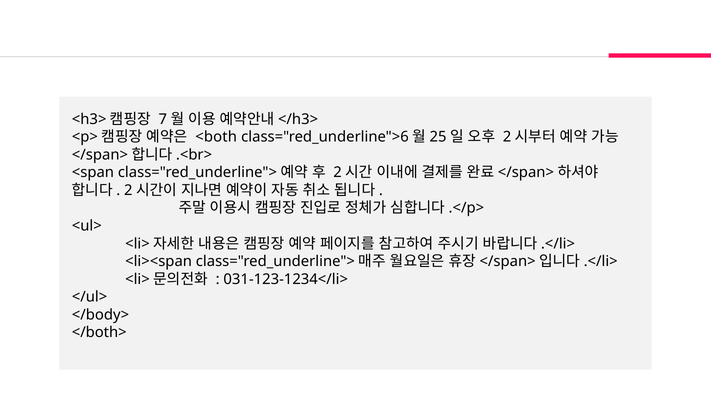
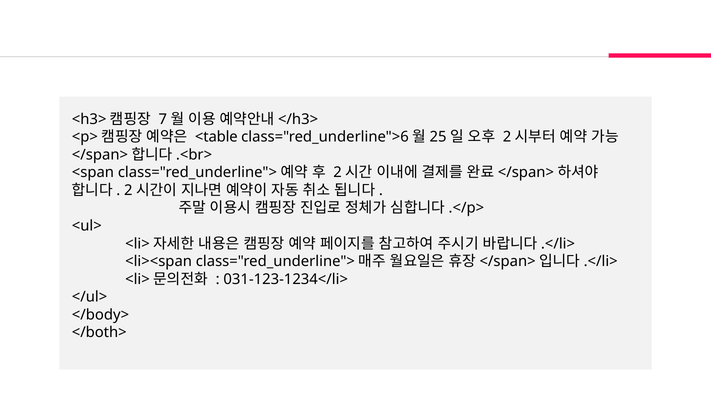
<both: <both -> <table
